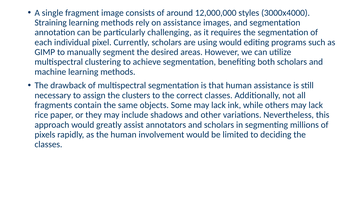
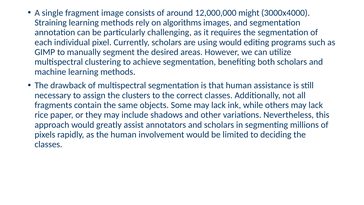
styles: styles -> might
on assistance: assistance -> algorithms
